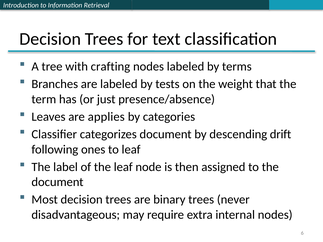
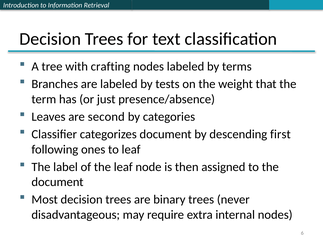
applies: applies -> second
drift: drift -> first
